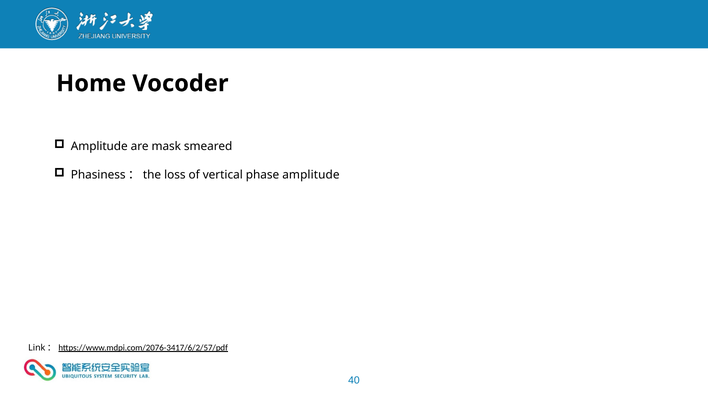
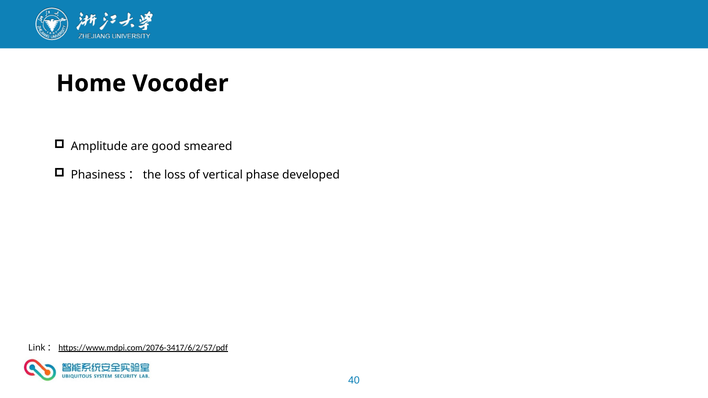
mask: mask -> good
phase amplitude: amplitude -> developed
